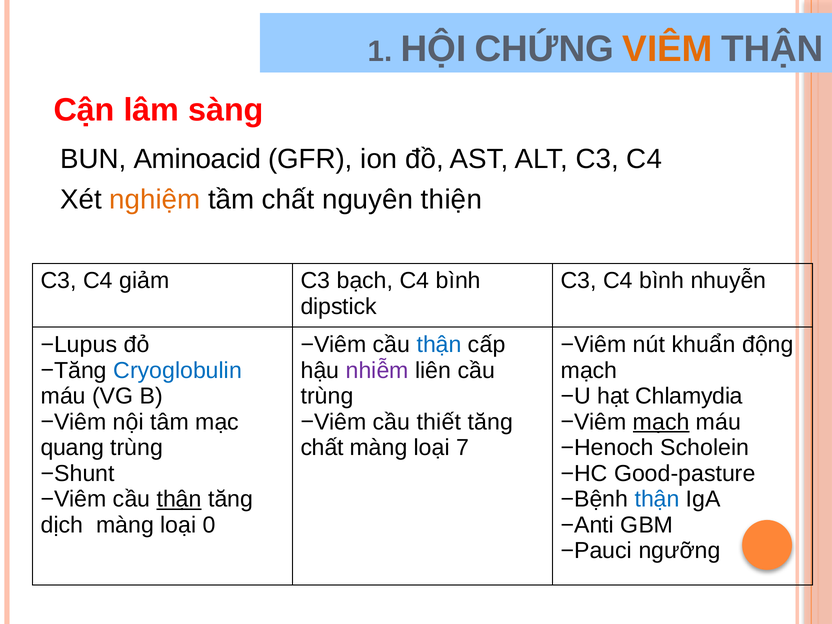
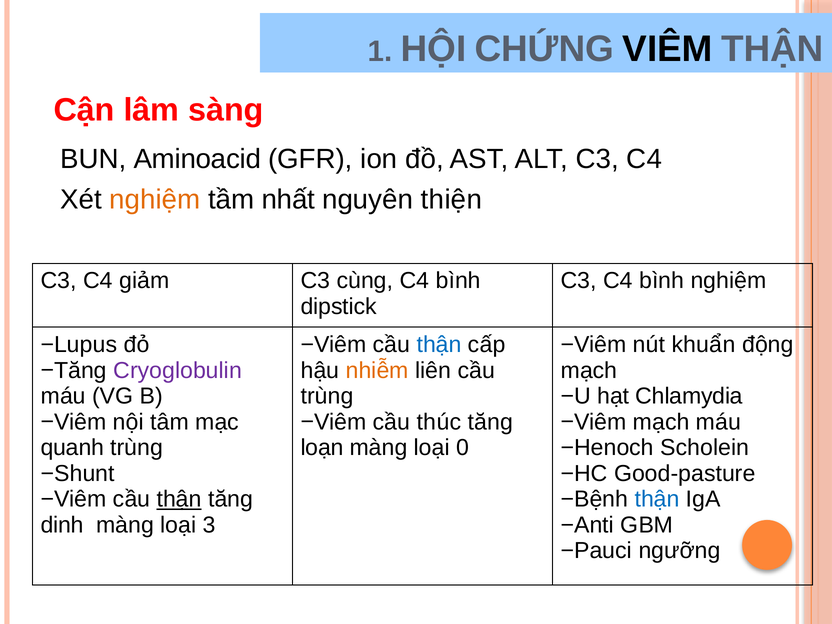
VIÊM colour: orange -> black
tầm chất: chất -> nhất
bạch: bạch -> cùng
bình nhuyễn: nhuyễn -> nghiệm
Cryoglobulin colour: blue -> purple
nhiễm colour: purple -> orange
thiết: thiết -> thúc
mạch at (661, 422) underline: present -> none
quang: quang -> quanh
chất at (322, 448): chất -> loạn
7: 7 -> 0
dịch: dịch -> dinh
0: 0 -> 3
